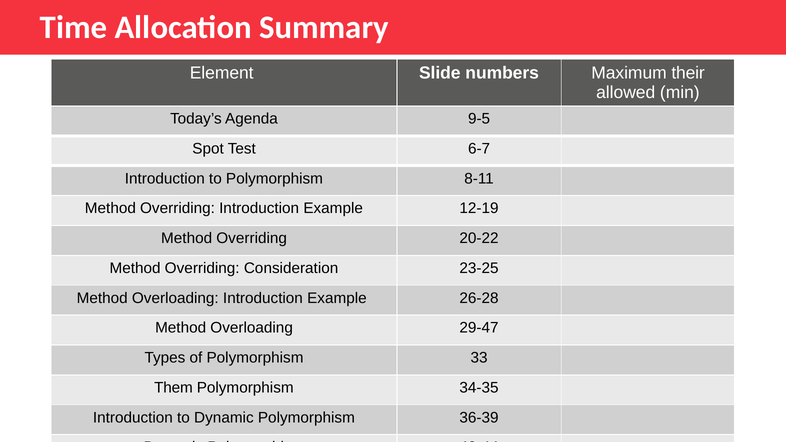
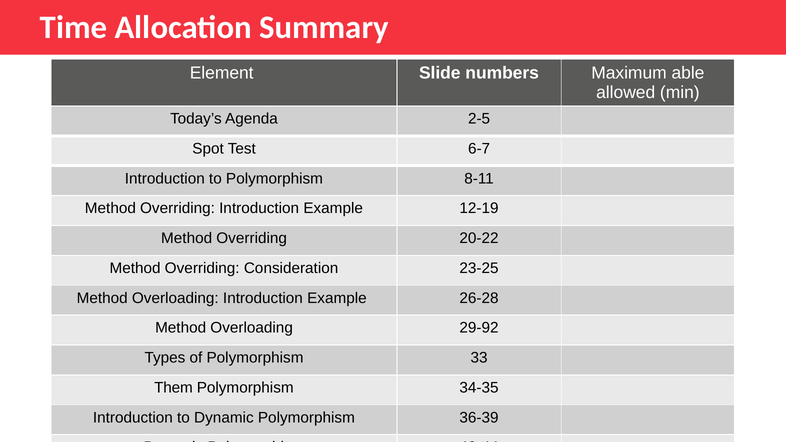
their: their -> able
9-5: 9-5 -> 2-5
29-47: 29-47 -> 29-92
